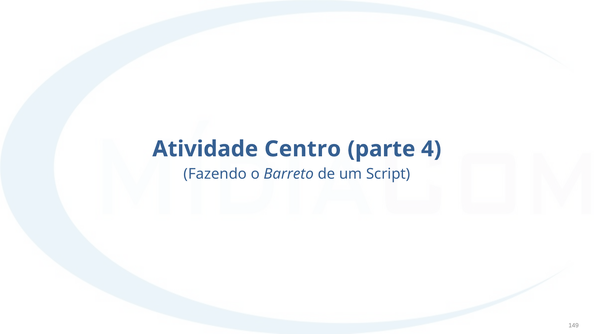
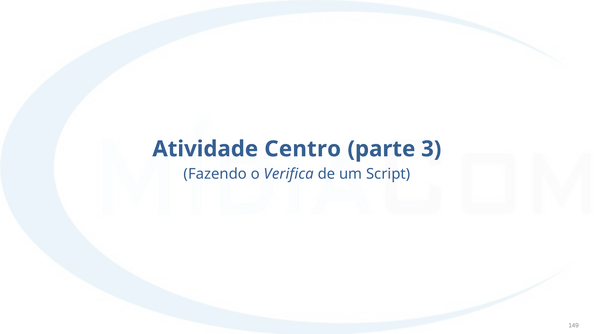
4: 4 -> 3
Barreto: Barreto -> Verifica
